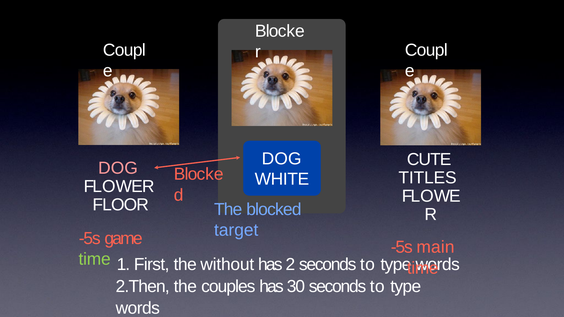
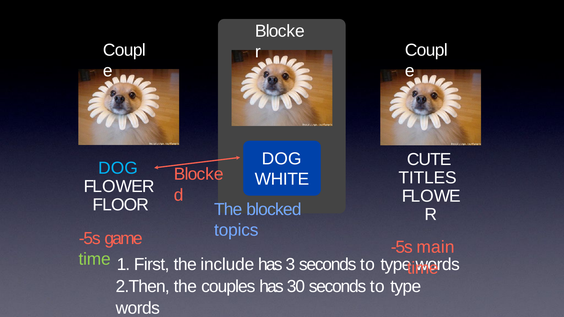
DOG at (118, 168) colour: pink -> light blue
target: target -> topics
without: without -> include
2: 2 -> 3
